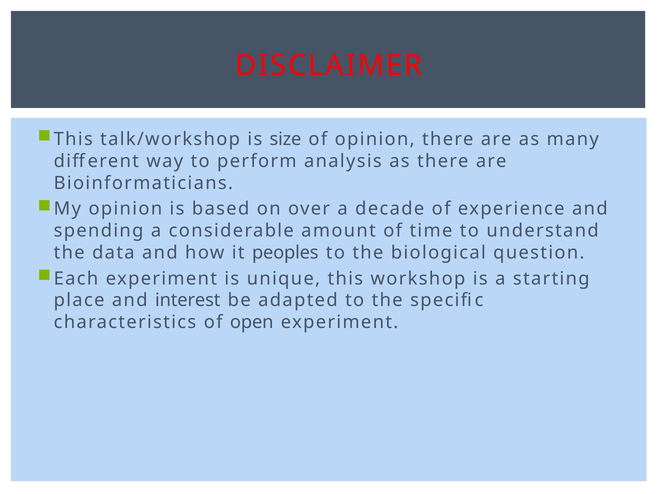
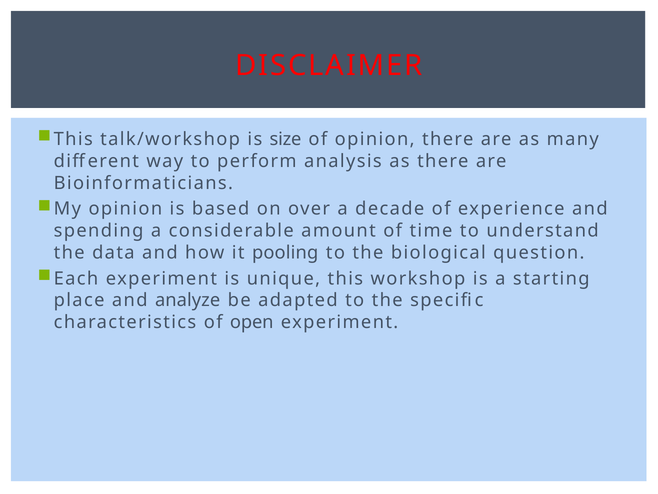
peoples: peoples -> pooling
interest: interest -> analyze
